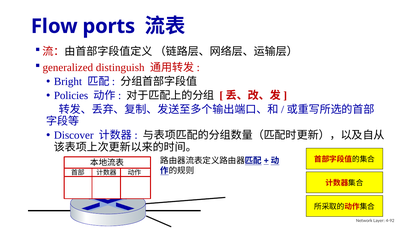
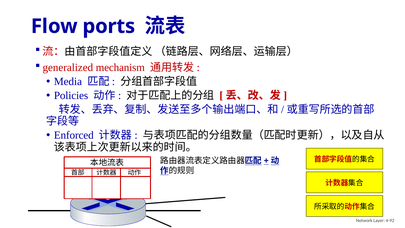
distinguish: distinguish -> mechanism
Bright: Bright -> Media
Discover: Discover -> Enforced
